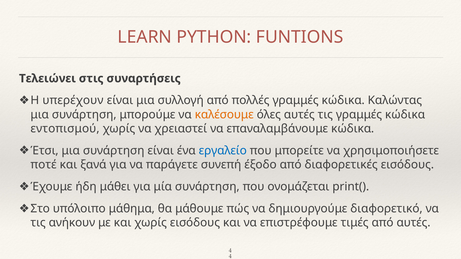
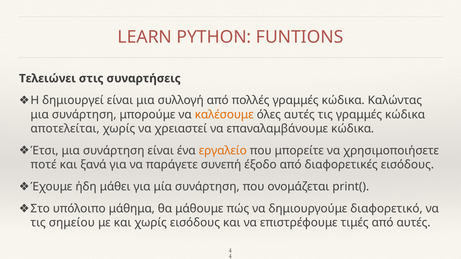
υπερέχουν: υπερέχουν -> δημιουργεί
εντοπισμού: εντοπισμού -> αποτελείται
εργαλείο colour: blue -> orange
ανήκουν: ανήκουν -> σημείου
